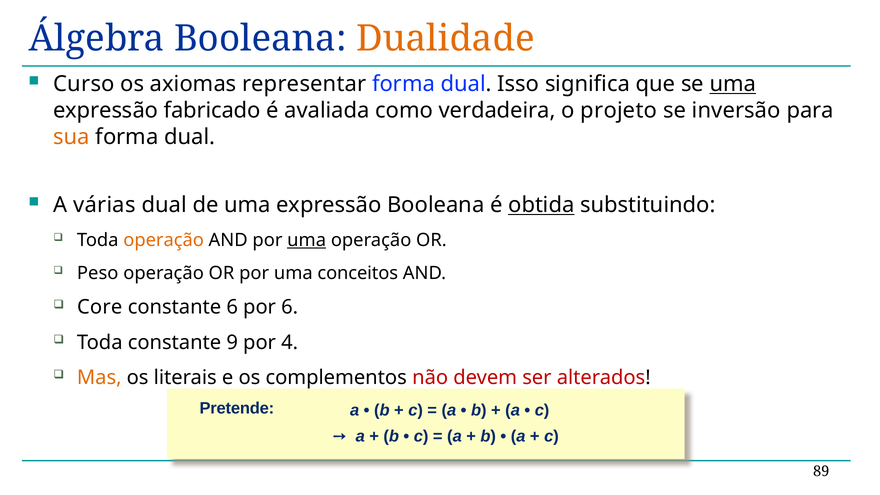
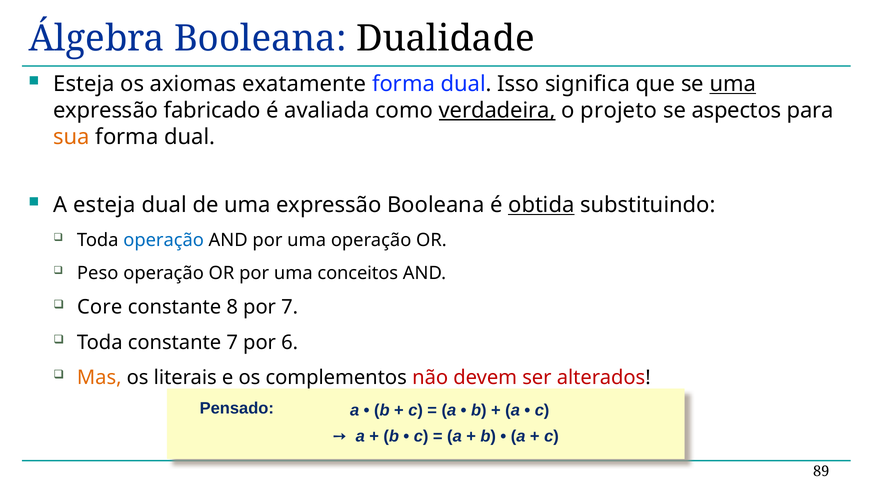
Dualidade colour: orange -> black
Curso at (84, 84): Curso -> Esteja
representar: representar -> exatamente
verdadeira underline: none -> present
inversão: inversão -> aspectos
A várias: várias -> esteja
operação at (164, 240) colour: orange -> blue
uma at (307, 240) underline: present -> none
constante 6: 6 -> 8
por 6: 6 -> 7
constante 9: 9 -> 7
4: 4 -> 6
Pretende: Pretende -> Pensado
